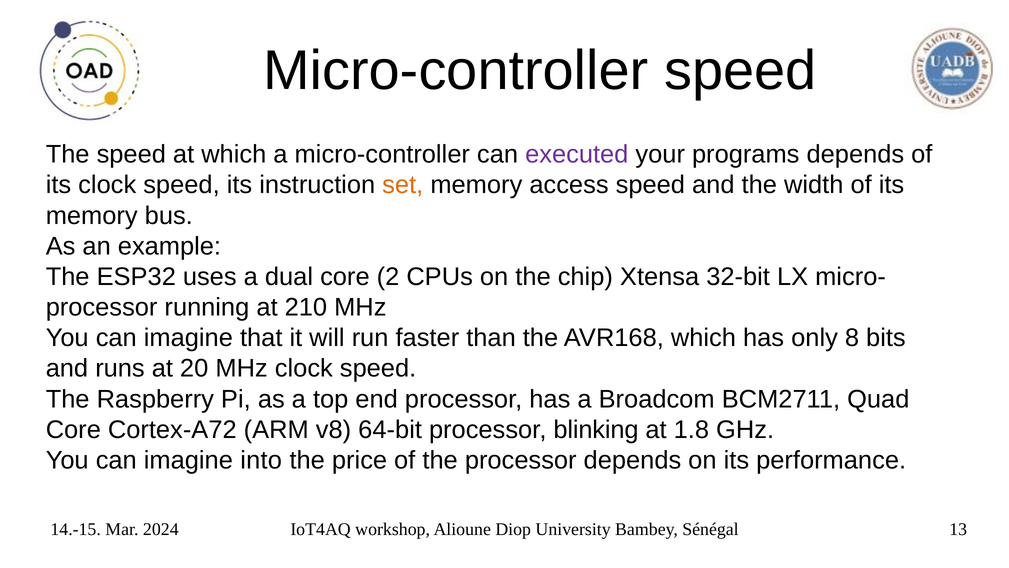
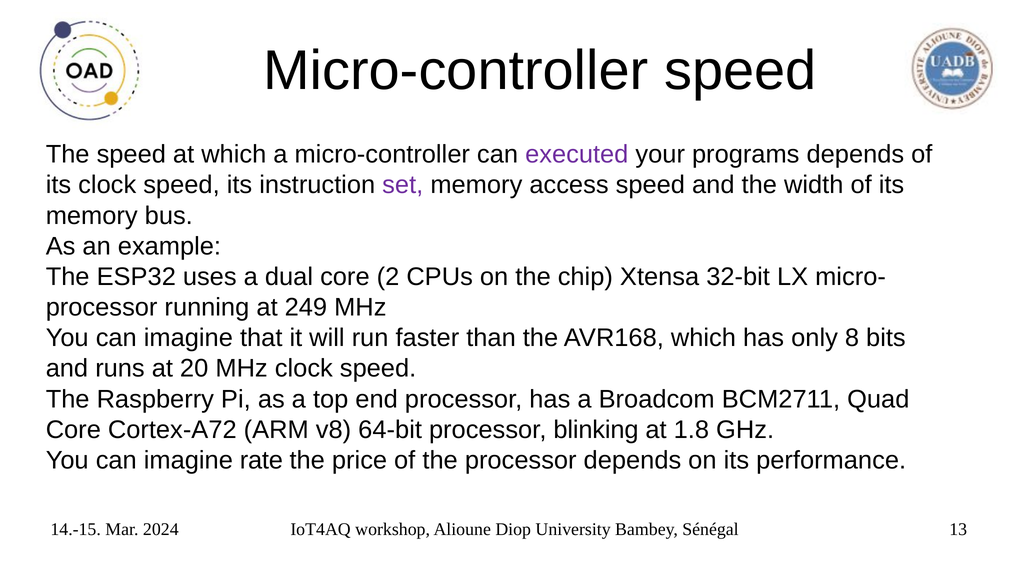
set colour: orange -> purple
210: 210 -> 249
into: into -> rate
